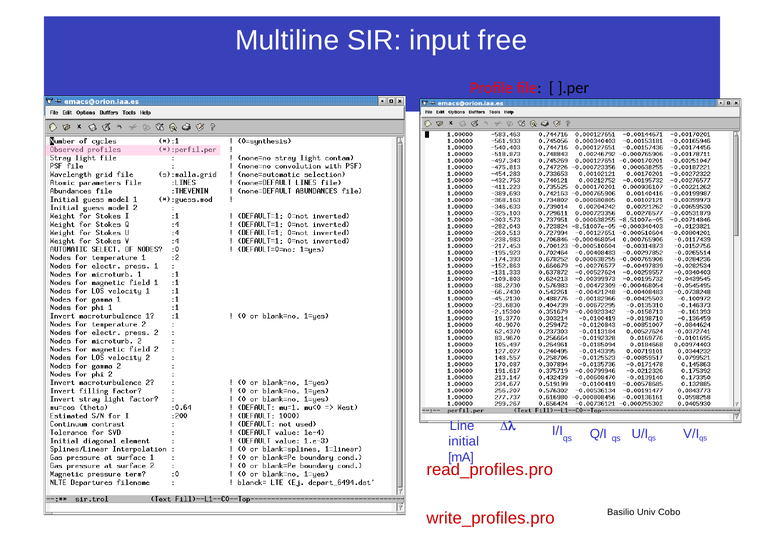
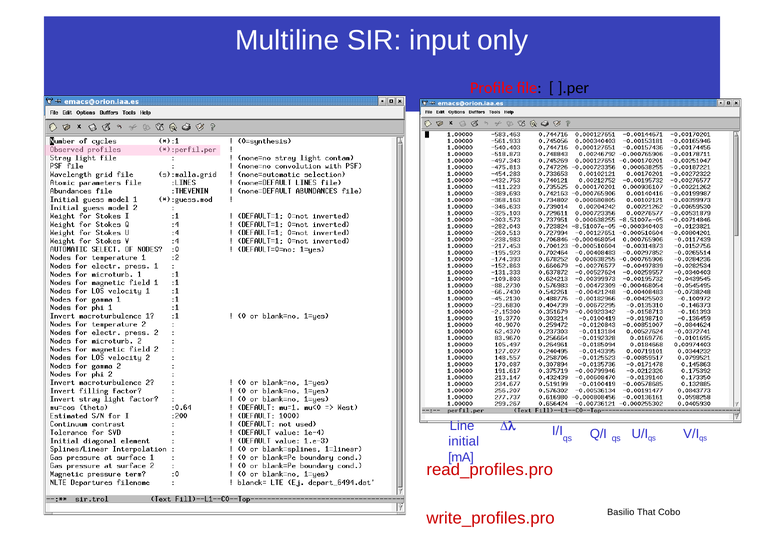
free: free -> only
Univ: Univ -> That
